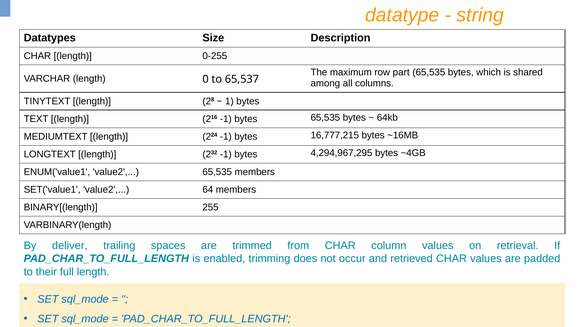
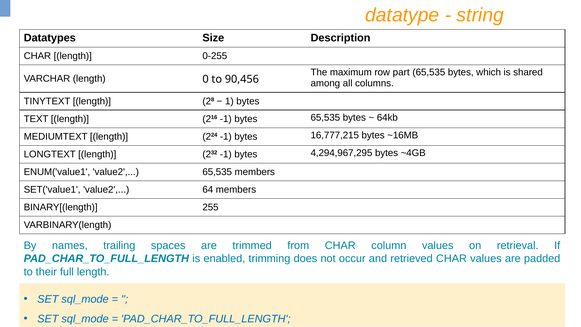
65,537: 65,537 -> 90,456
deliver: deliver -> names
